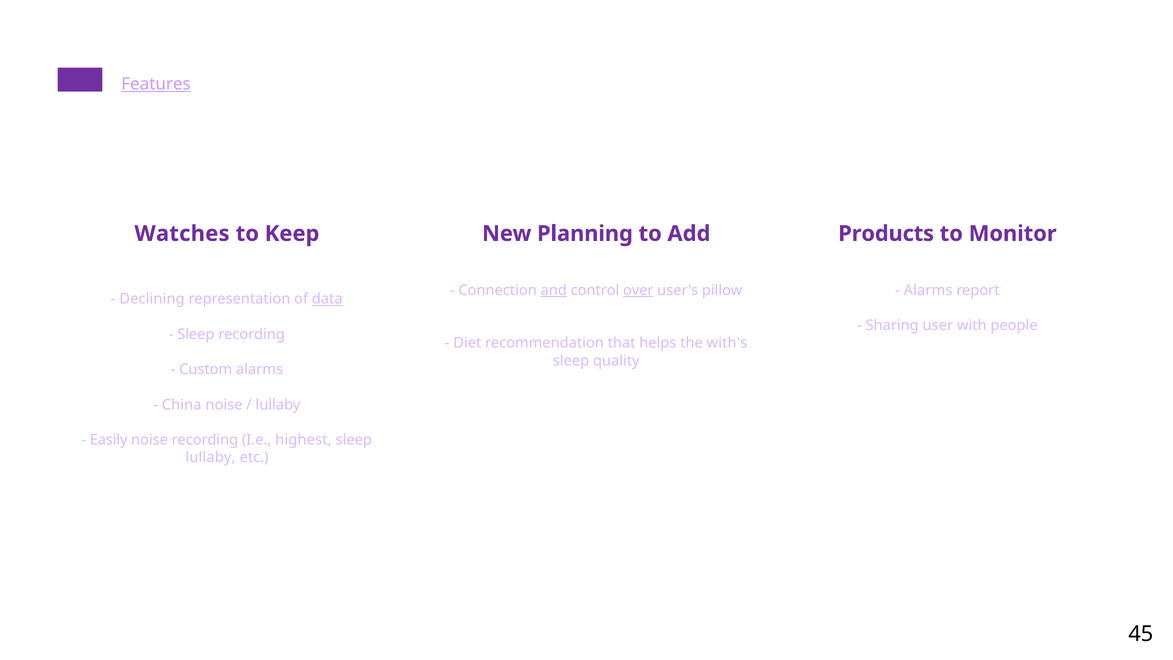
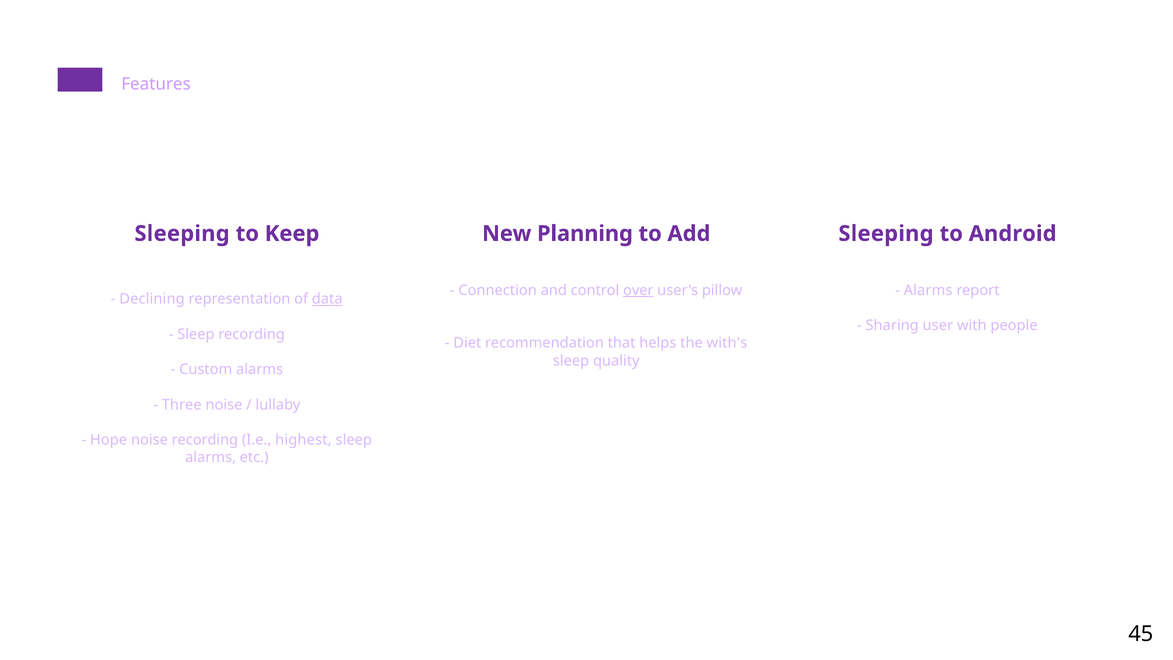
Features underline: present -> none
Watches at (182, 234): Watches -> Sleeping
Products at (886, 234): Products -> Sleeping
Monitor: Monitor -> Android
and underline: present -> none
China: China -> Three
Easily: Easily -> Hope
lullaby at (210, 457): lullaby -> alarms
